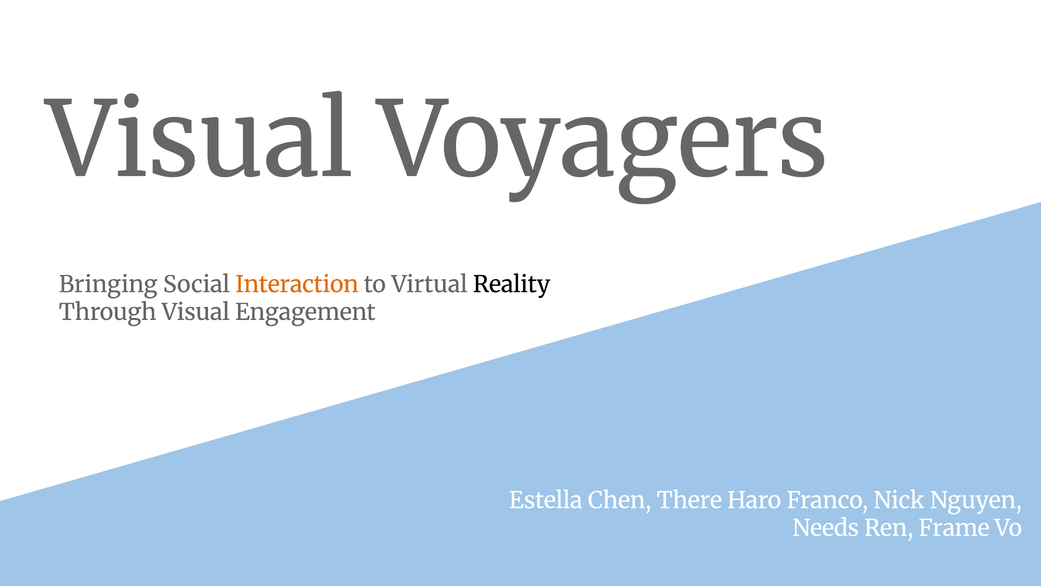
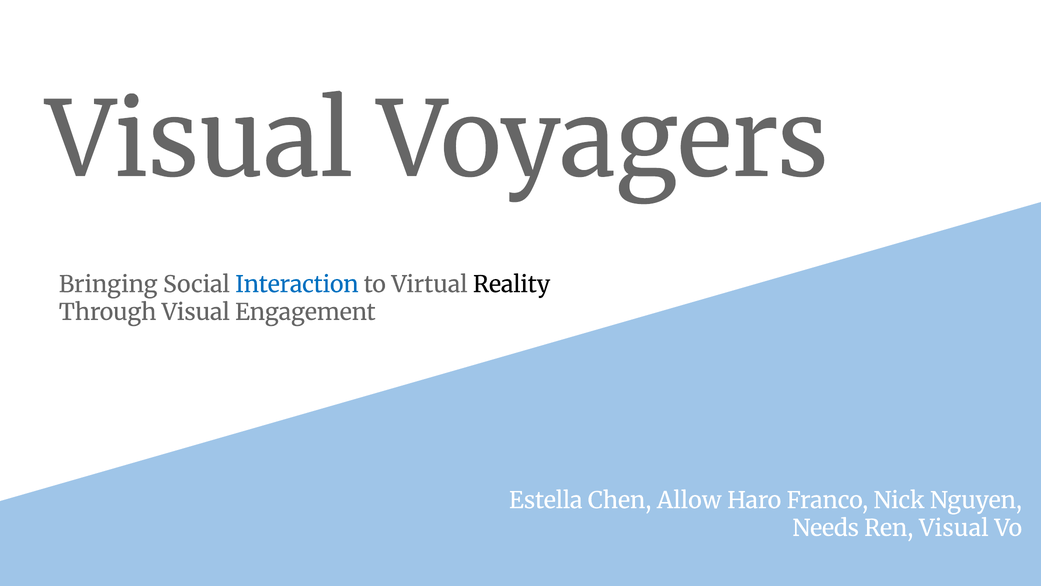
Interaction colour: orange -> blue
There: There -> Allow
Ren Frame: Frame -> Visual
